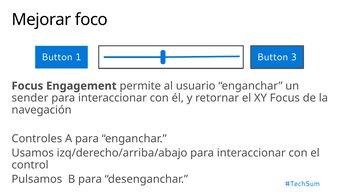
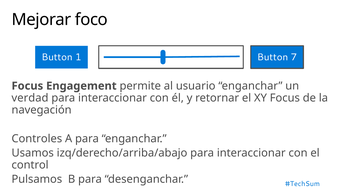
3: 3 -> 7
sender: sender -> verdad
